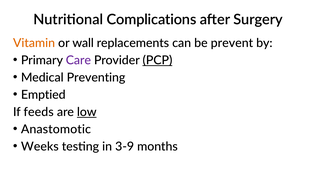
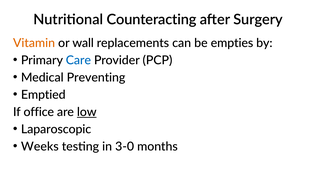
Complications: Complications -> Counteracting
prevent: prevent -> empties
Care colour: purple -> blue
PCP underline: present -> none
feeds: feeds -> office
Anastomotic: Anastomotic -> Laparoscopic
3-9: 3-9 -> 3-0
